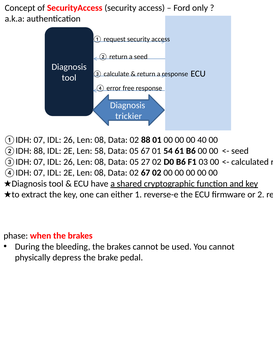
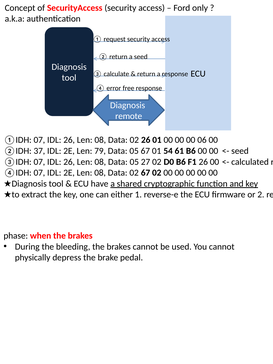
trickier: trickier -> remote
02 88: 88 -> 26
40: 40 -> 06
②IDH 88: 88 -> 37
58: 58 -> 79
F1 03: 03 -> 26
